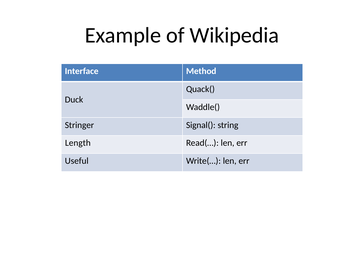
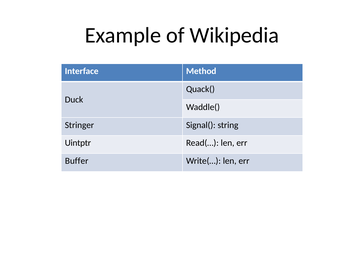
Length: Length -> Uintptr
Useful: Useful -> Buffer
